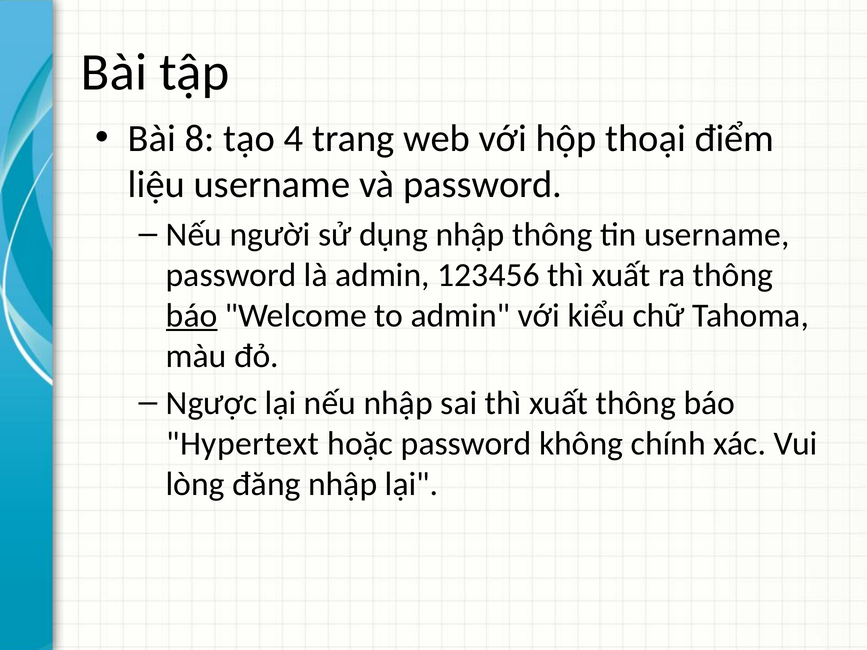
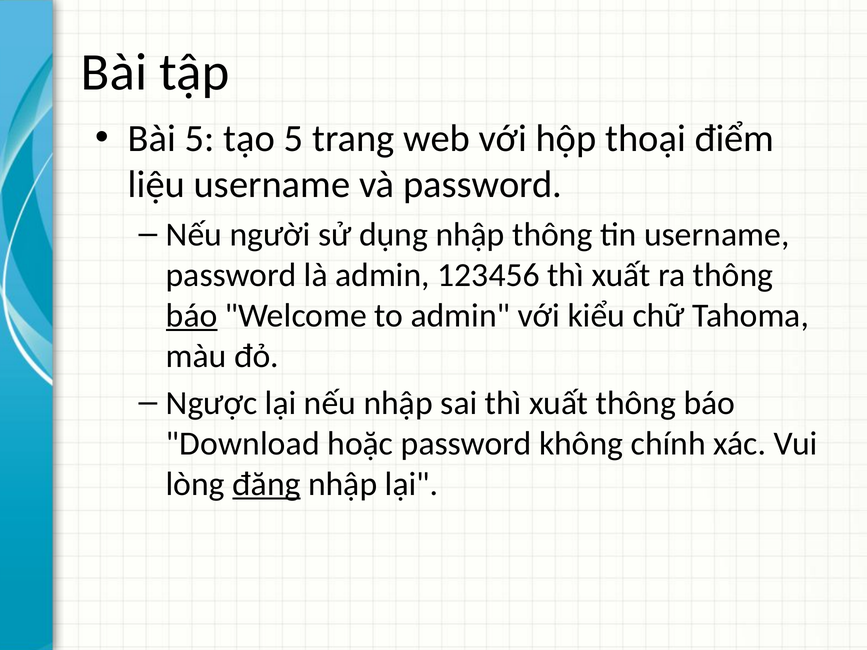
Bài 8: 8 -> 5
tạo 4: 4 -> 5
Hypertext: Hypertext -> Download
đăng underline: none -> present
